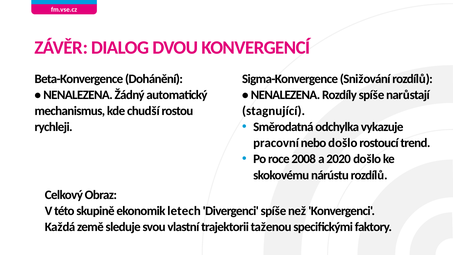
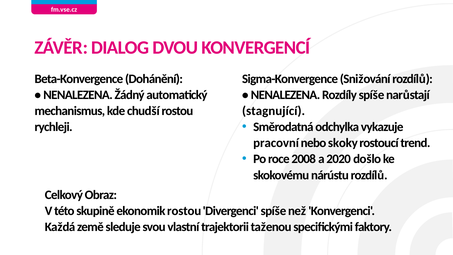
nebo došlo: došlo -> skoky
ekonomik letech: letech -> rostou
